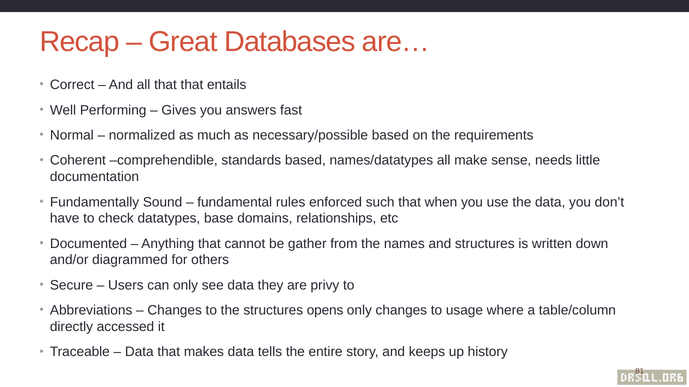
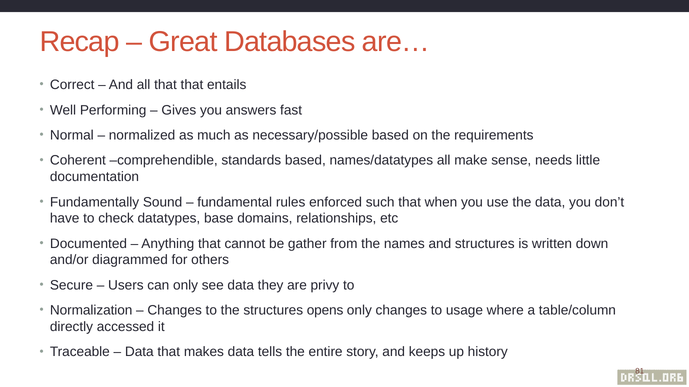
Abbreviations: Abbreviations -> Normalization
